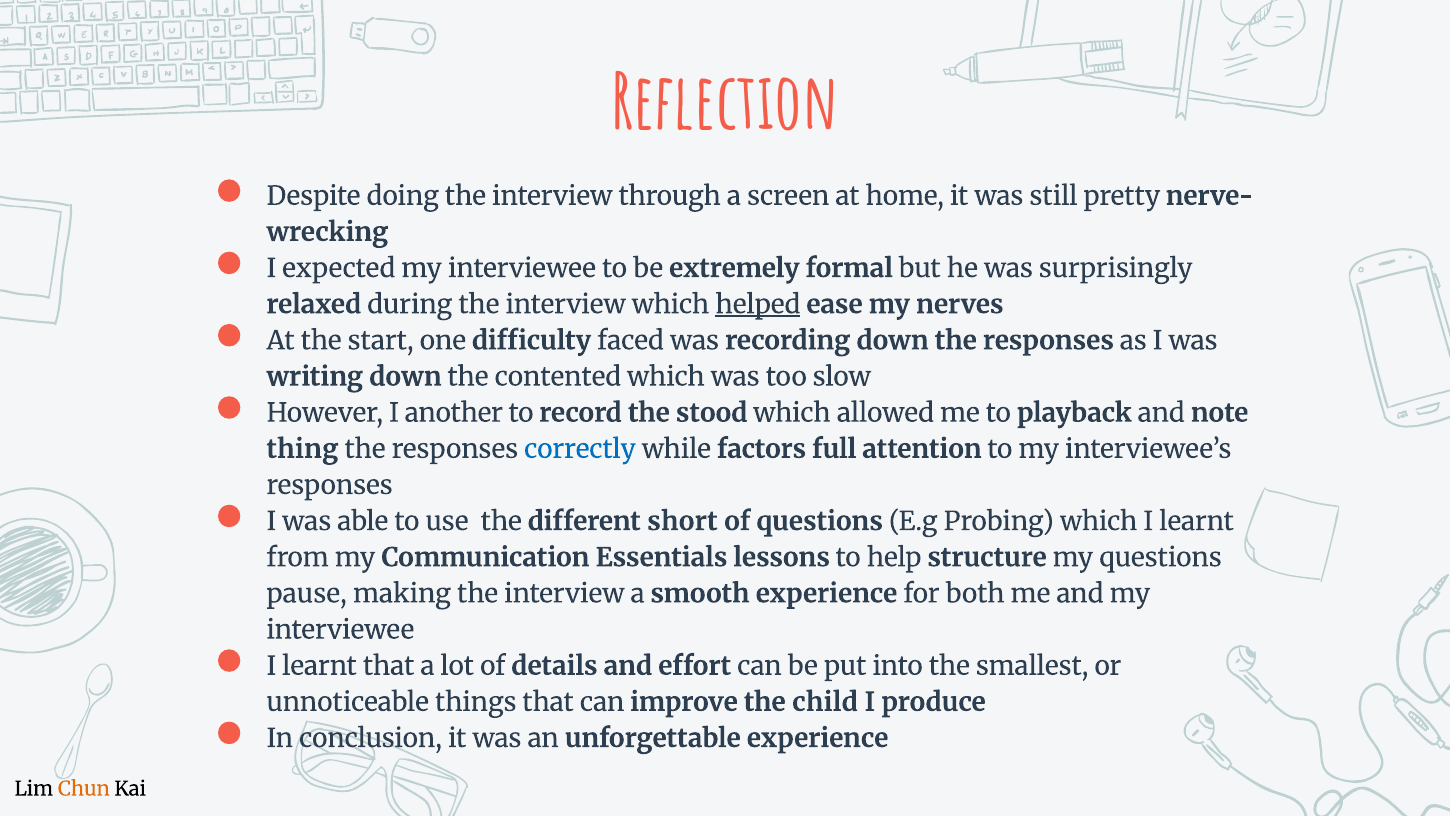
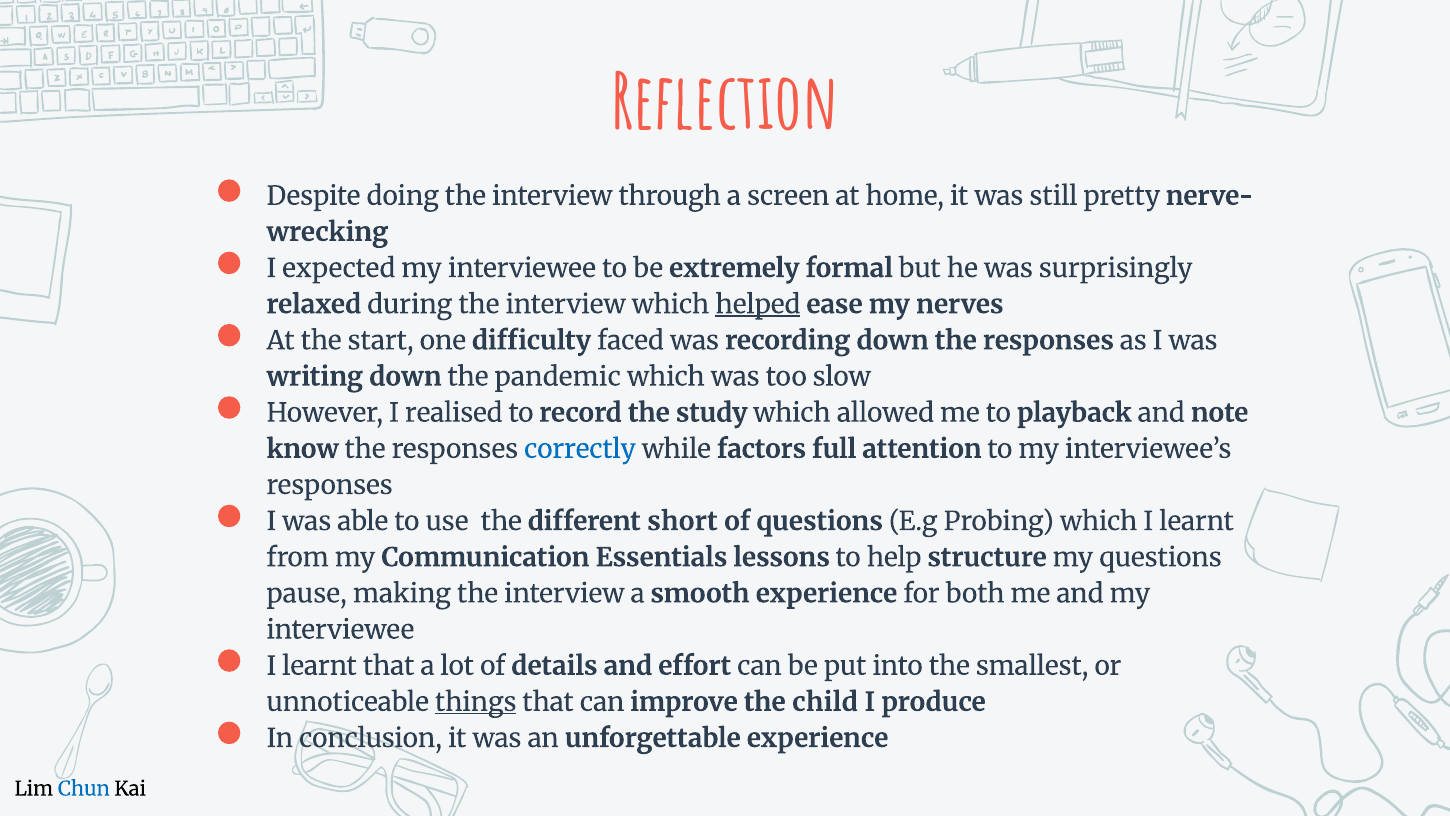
contented: contented -> pandemic
another: another -> realised
stood: stood -> study
thing: thing -> know
things underline: none -> present
Chun colour: orange -> blue
